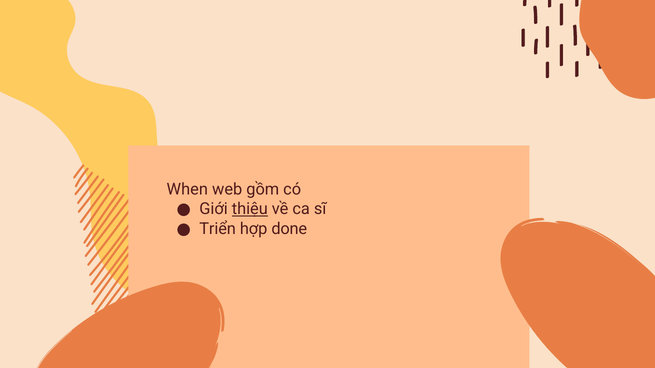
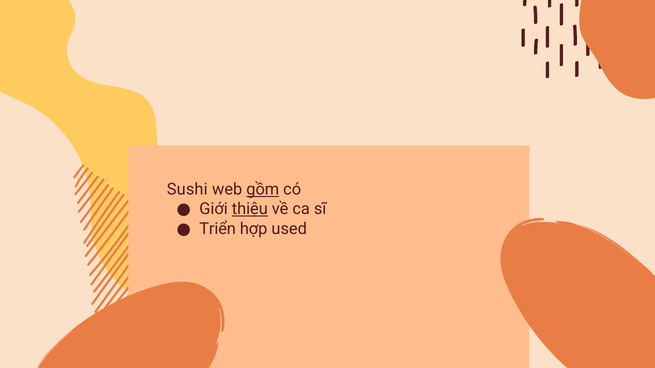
When: When -> Sushi
gồm underline: none -> present
done: done -> used
